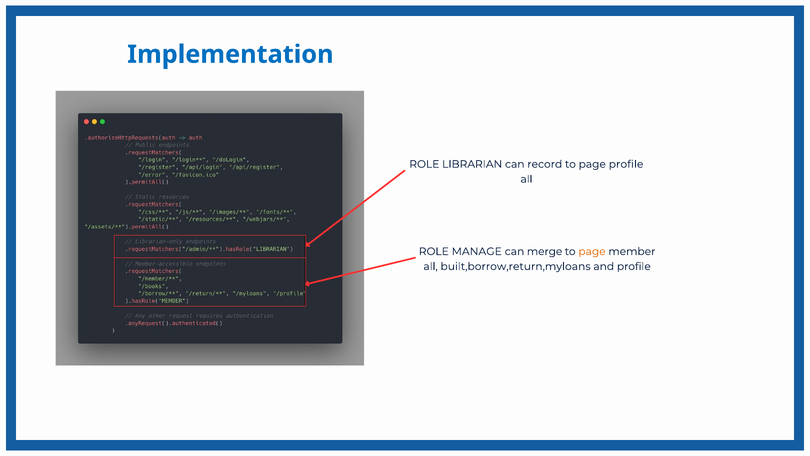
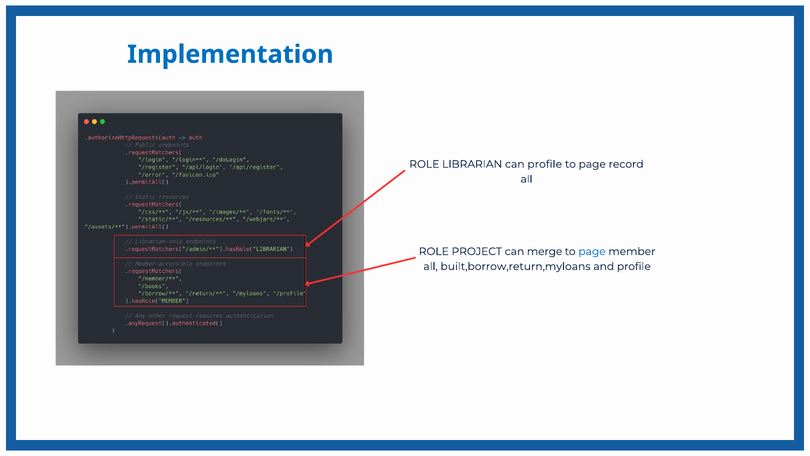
can record: record -> profile
page profile: profile -> record
MANAGE: MANAGE -> PROJECT
page at (592, 251) colour: orange -> blue
